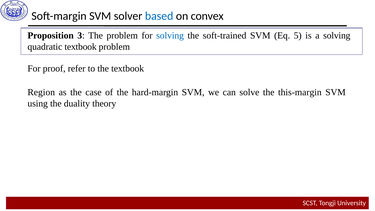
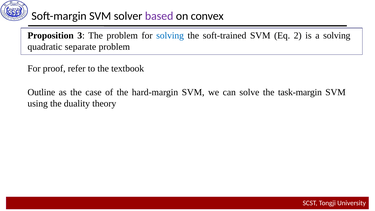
based colour: blue -> purple
5: 5 -> 2
quadratic textbook: textbook -> separate
Region: Region -> Outline
this-margin: this-margin -> task-margin
